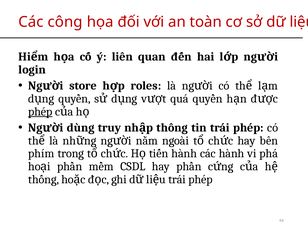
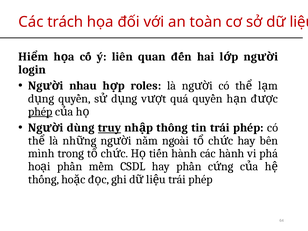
công: công -> trách
store: store -> nhau
truy underline: none -> present
phím: phím -> mình
